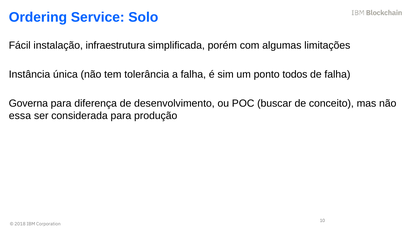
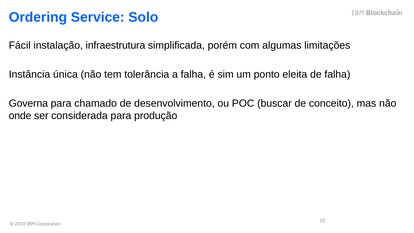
todos: todos -> eleita
diferença: diferença -> chamado
essa: essa -> onde
